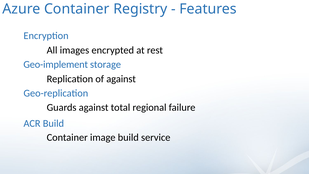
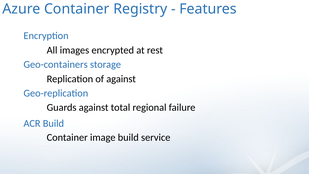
Geo-implement: Geo-implement -> Geo-containers
